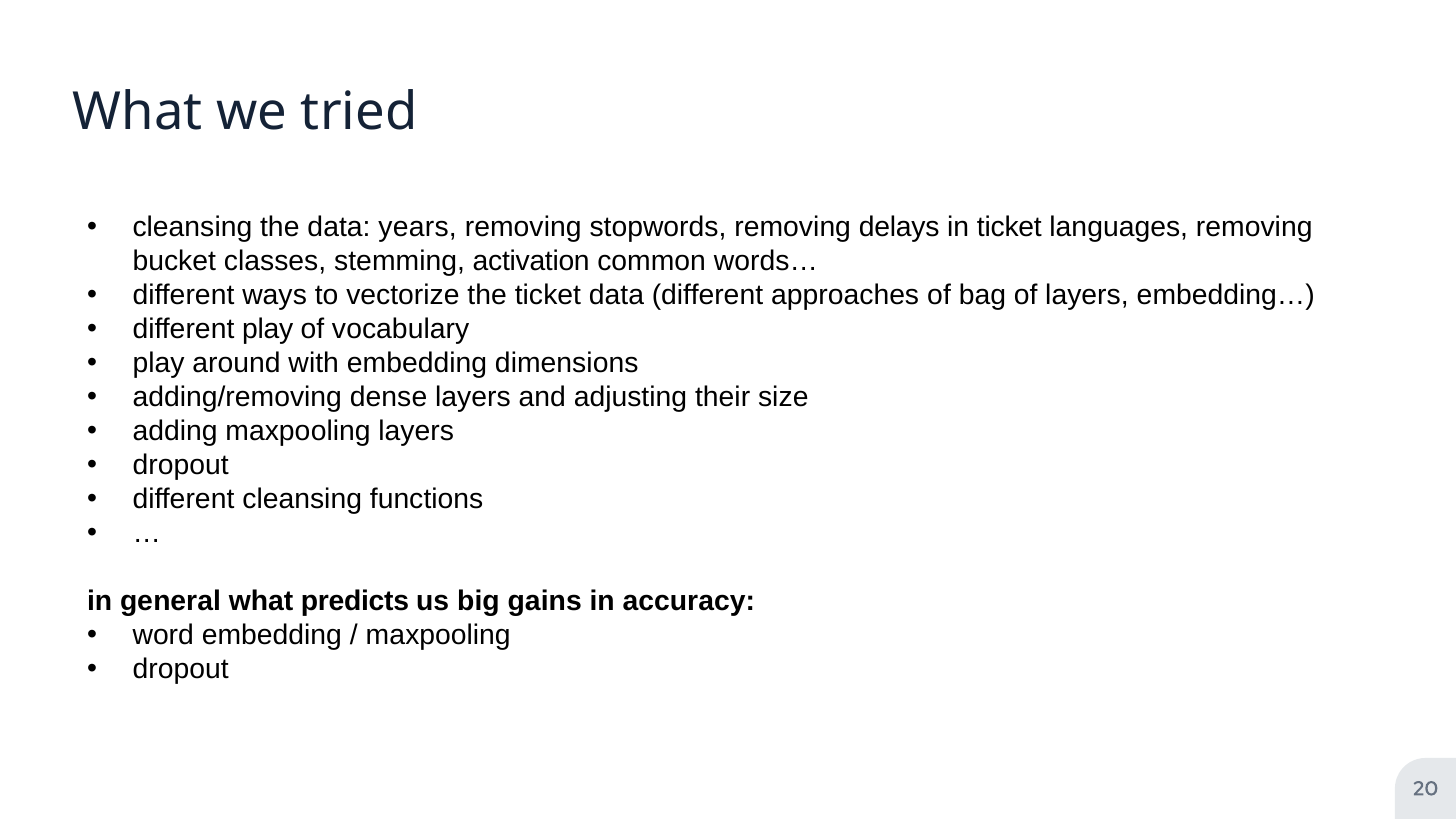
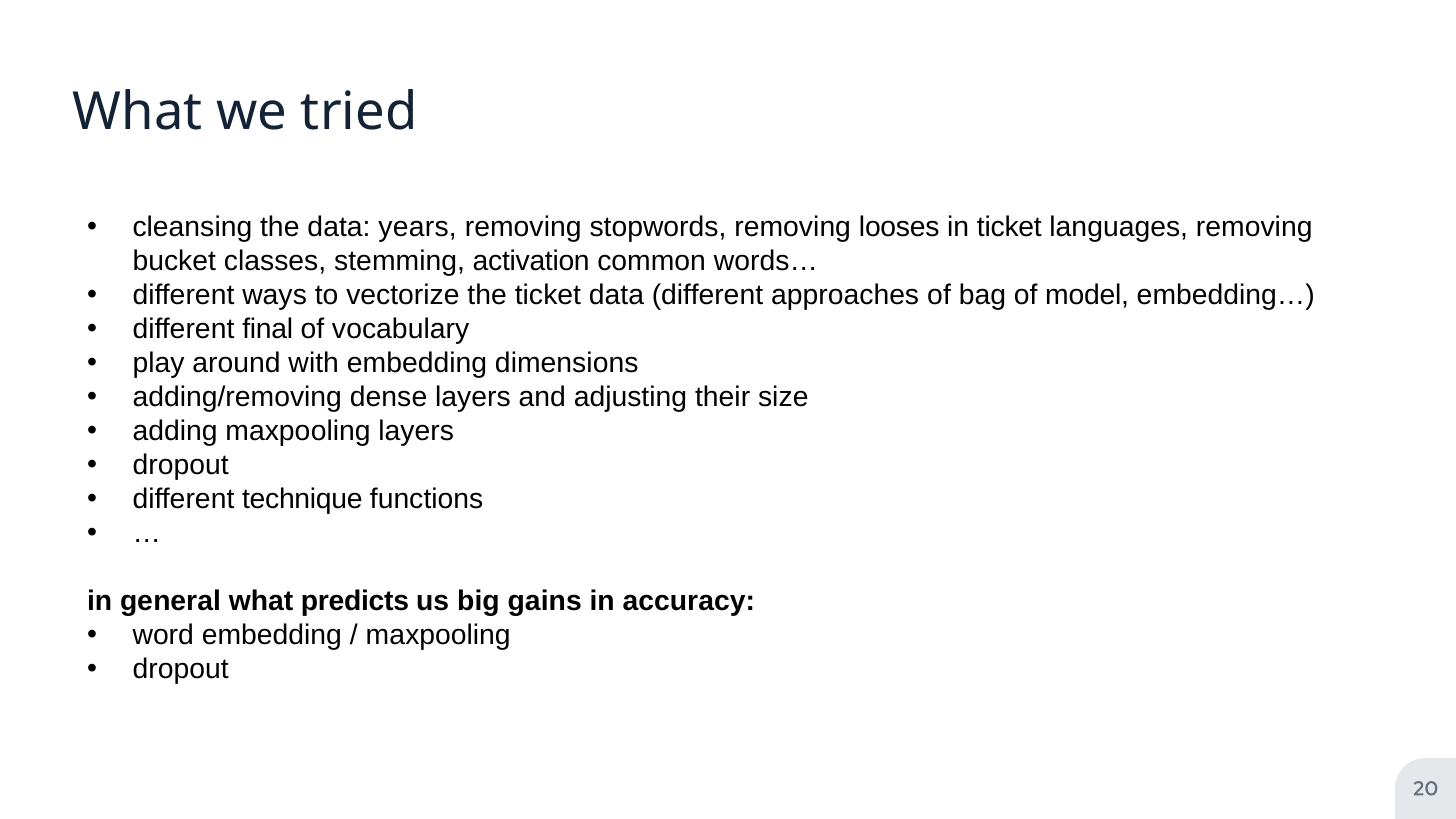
delays: delays -> looses
of layers: layers -> model
different play: play -> final
different cleansing: cleansing -> technique
